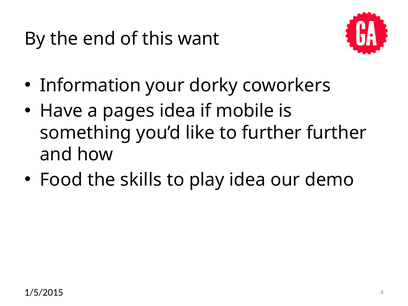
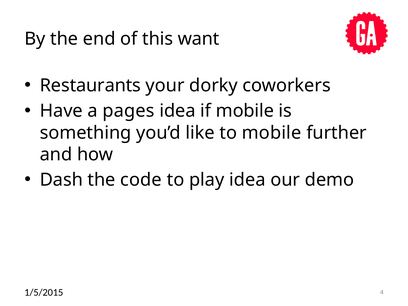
Information: Information -> Restaurants
to further: further -> mobile
Food: Food -> Dash
skills: skills -> code
